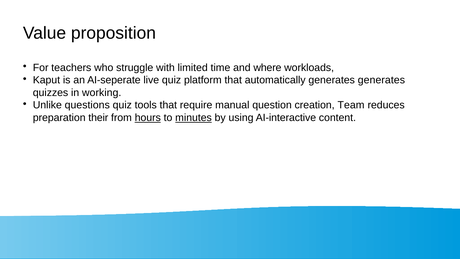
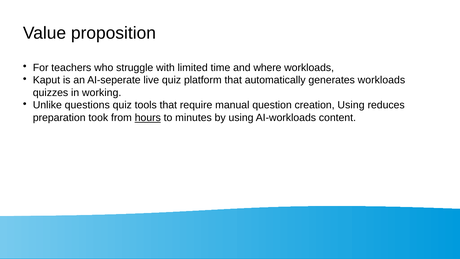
generates generates: generates -> workloads
creation Team: Team -> Using
their: their -> took
minutes underline: present -> none
AI-interactive: AI-interactive -> AI-workloads
